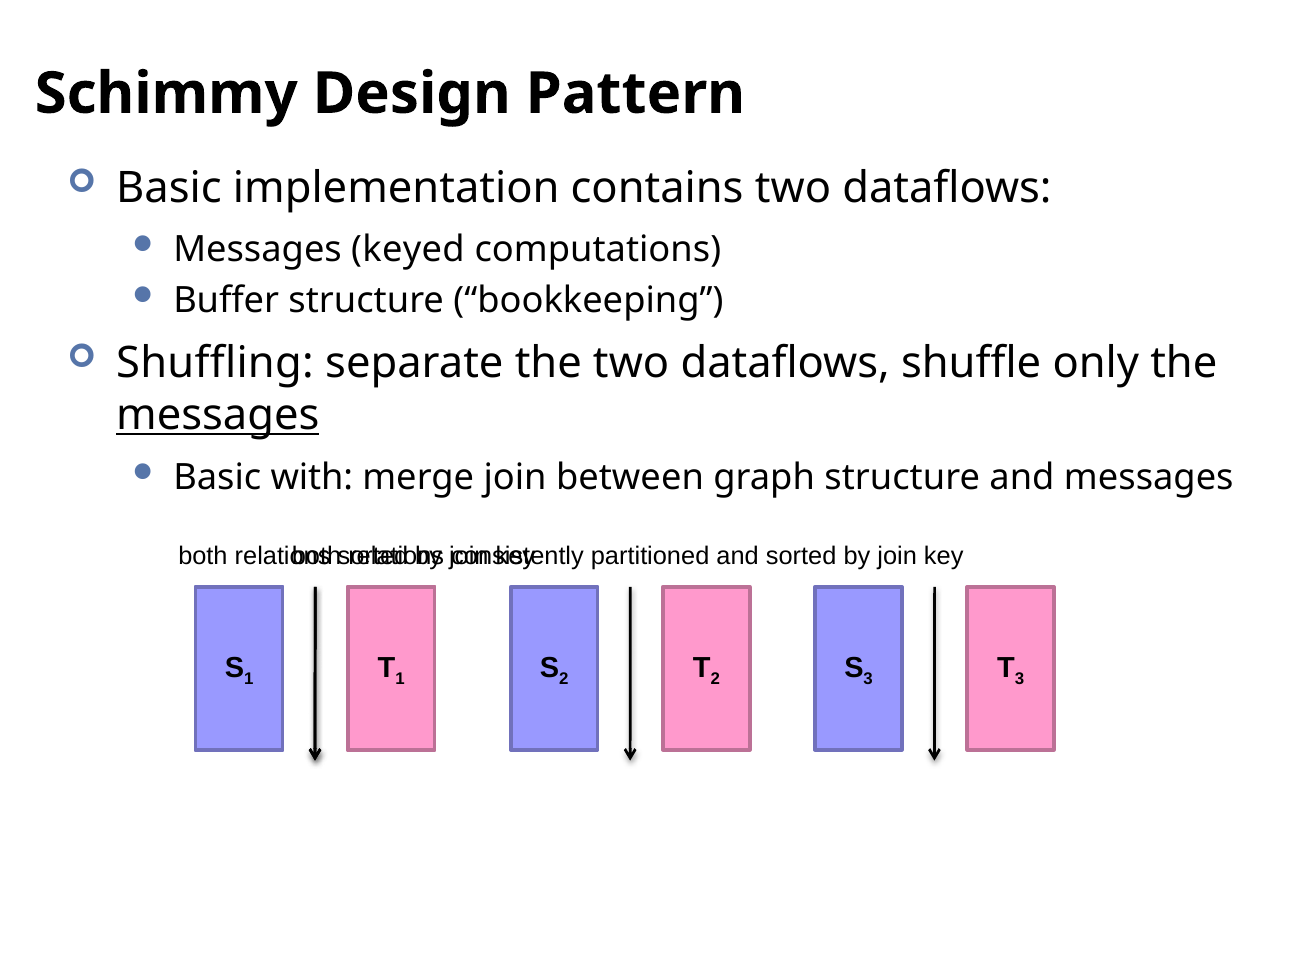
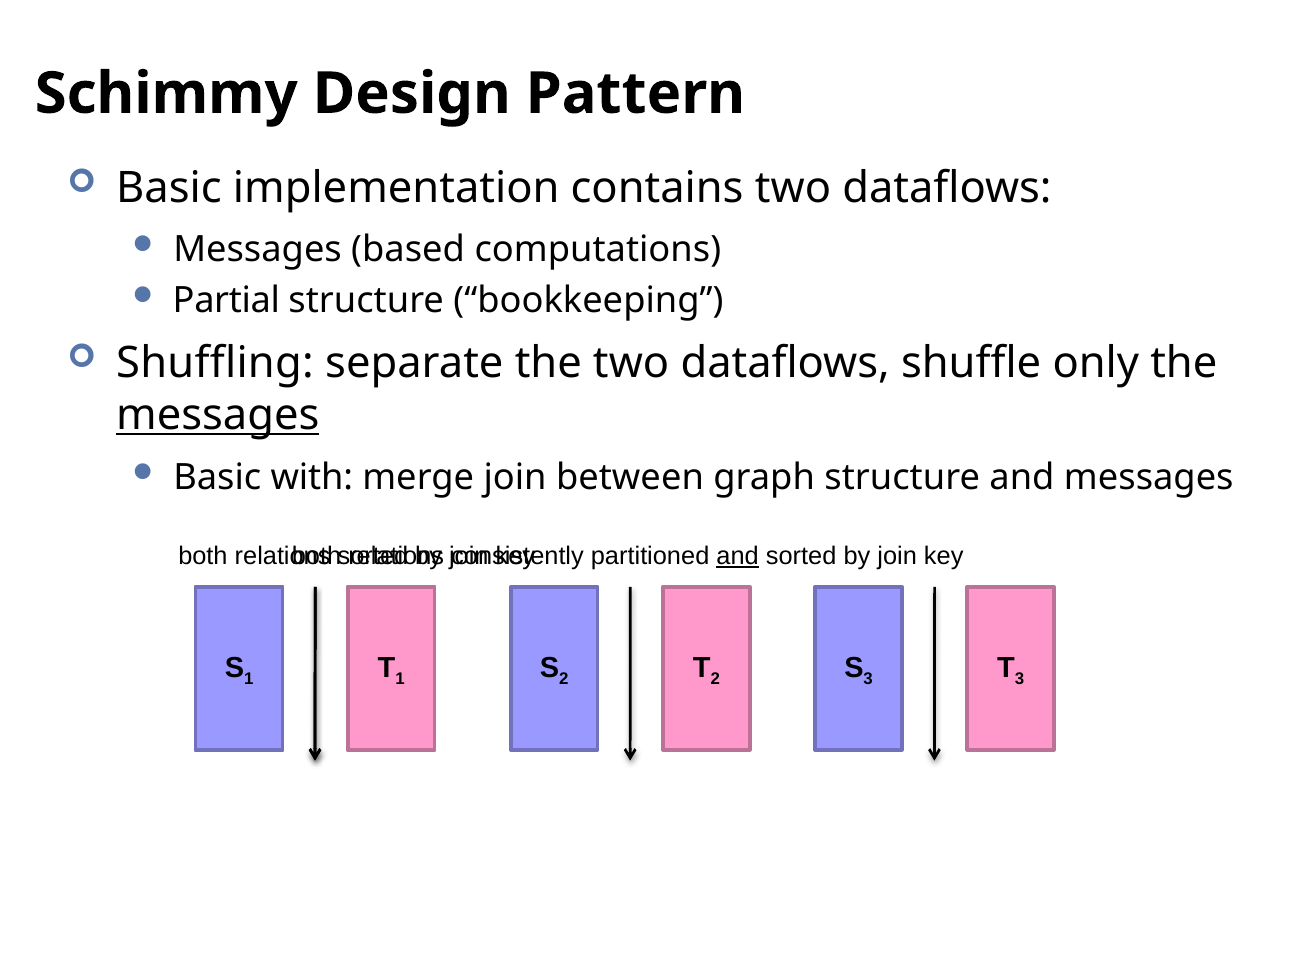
keyed: keyed -> based
Buffer: Buffer -> Partial
and at (738, 556) underline: none -> present
